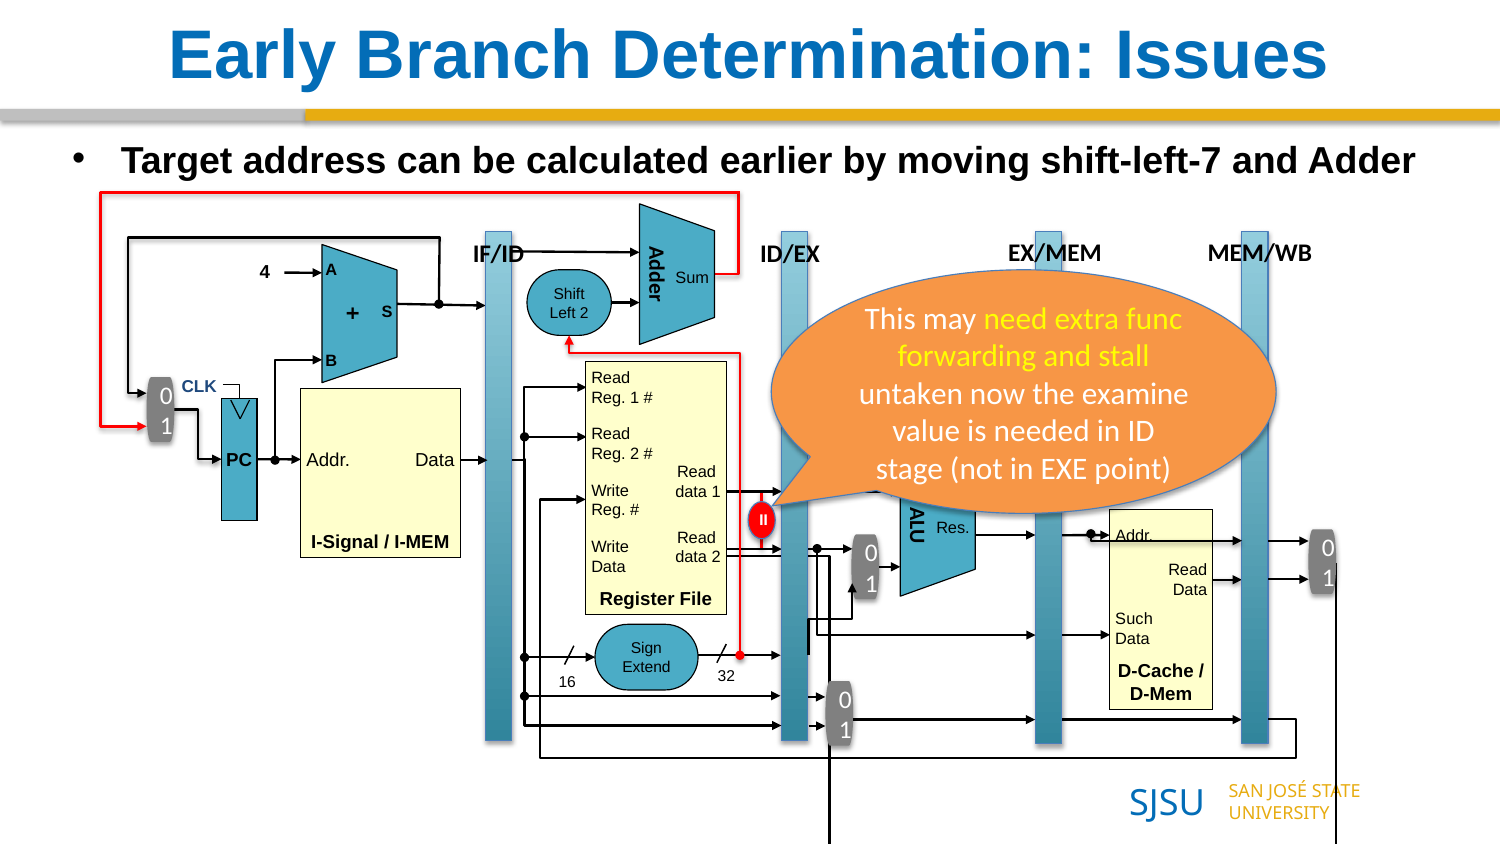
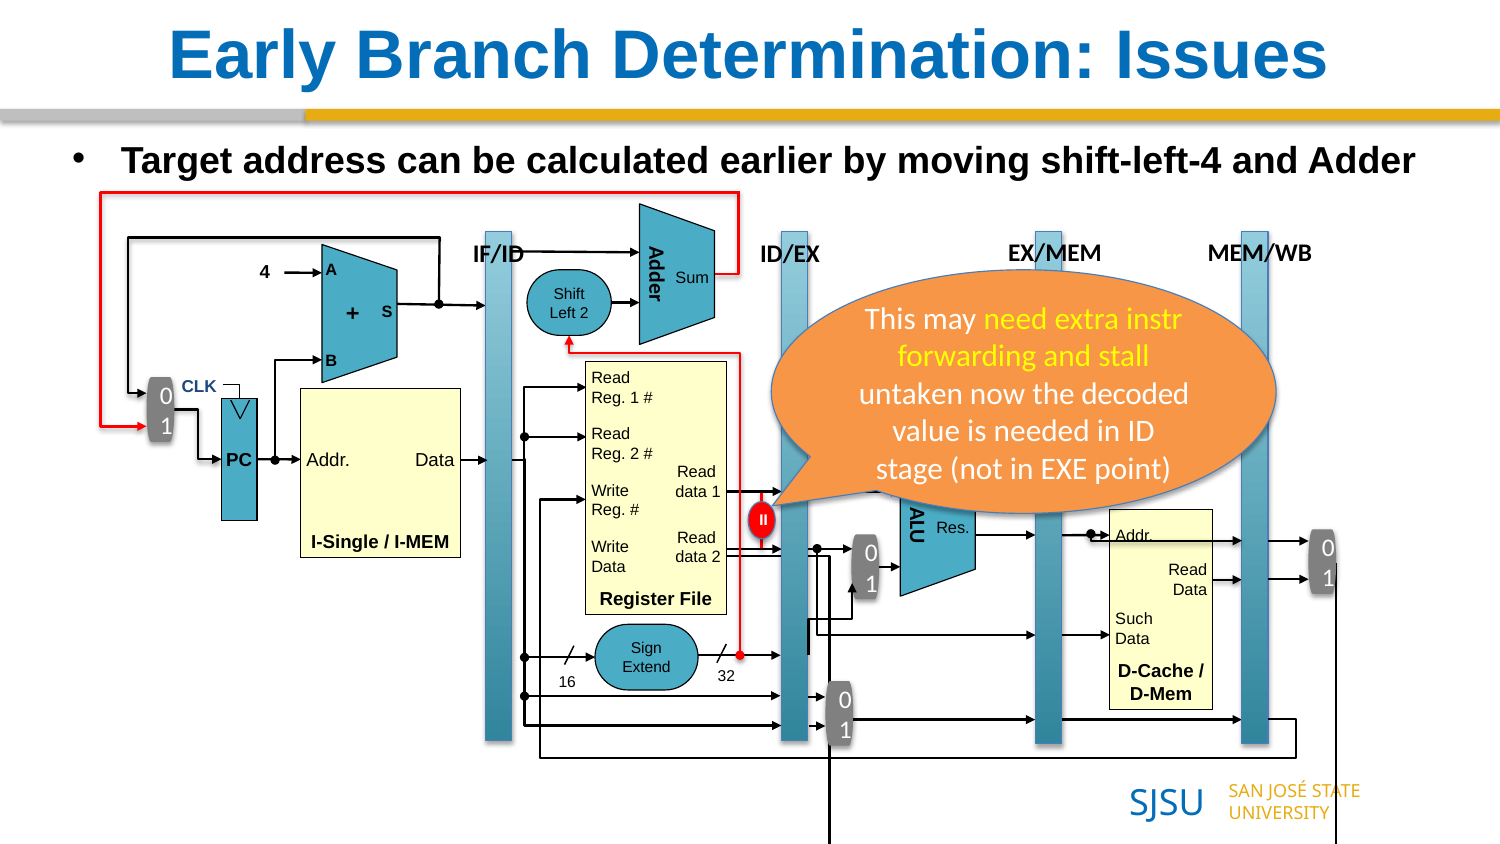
shift-left-7: shift-left-7 -> shift-left-4
func: func -> instr
examine: examine -> decoded
I-Signal: I-Signal -> I-Single
